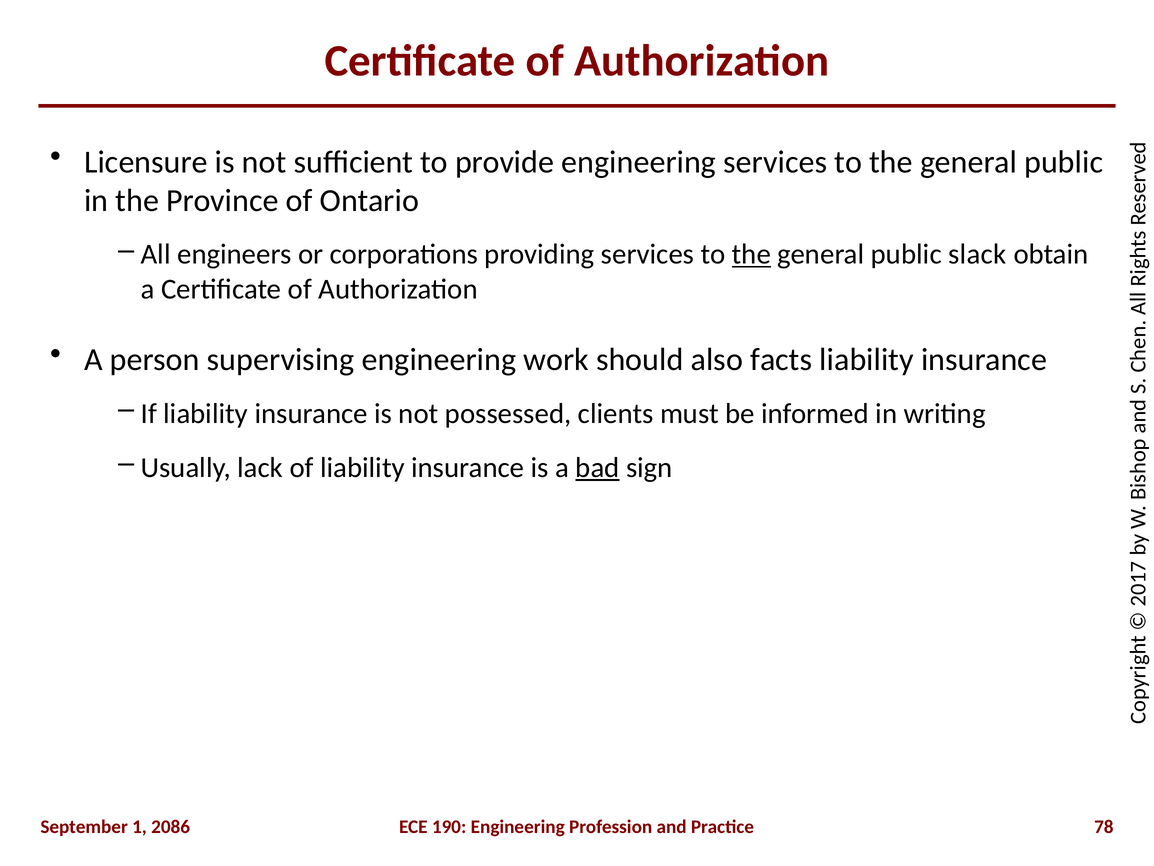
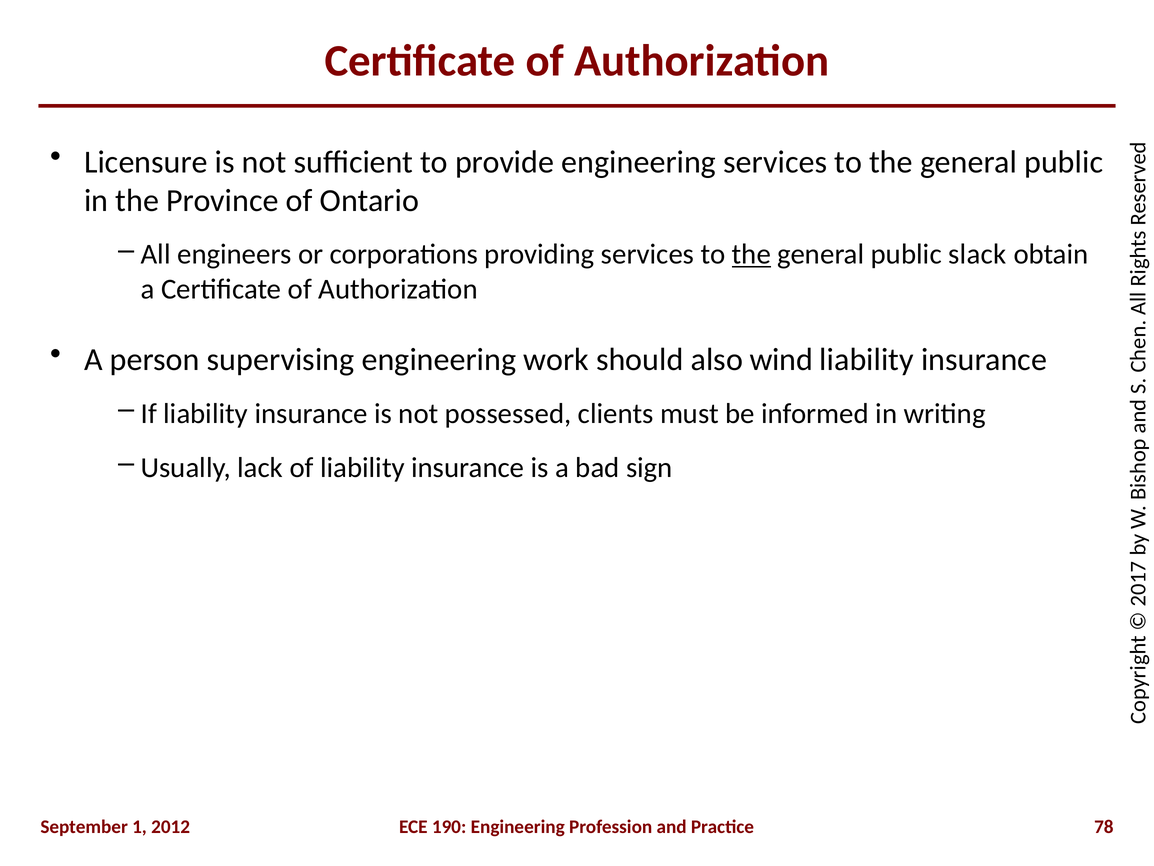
facts: facts -> wind
bad underline: present -> none
2086: 2086 -> 2012
